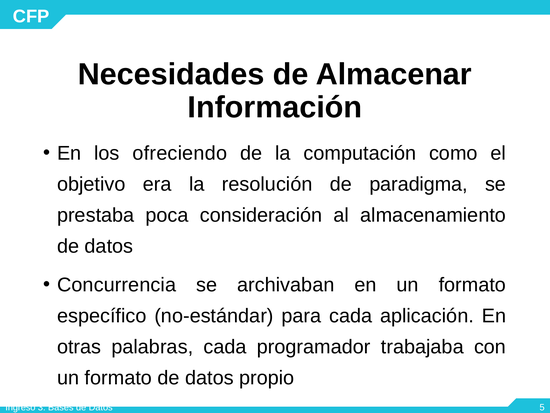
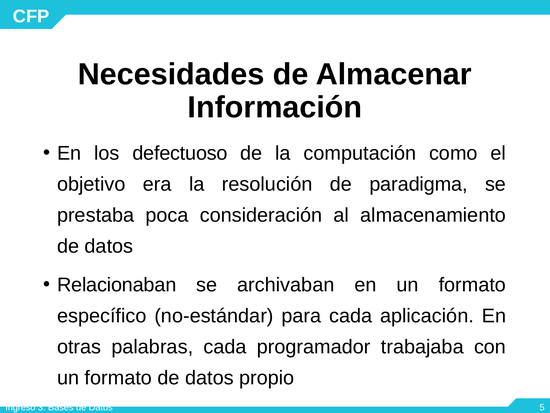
ofreciendo: ofreciendo -> defectuoso
Concurrencia: Concurrencia -> Relacionaban
